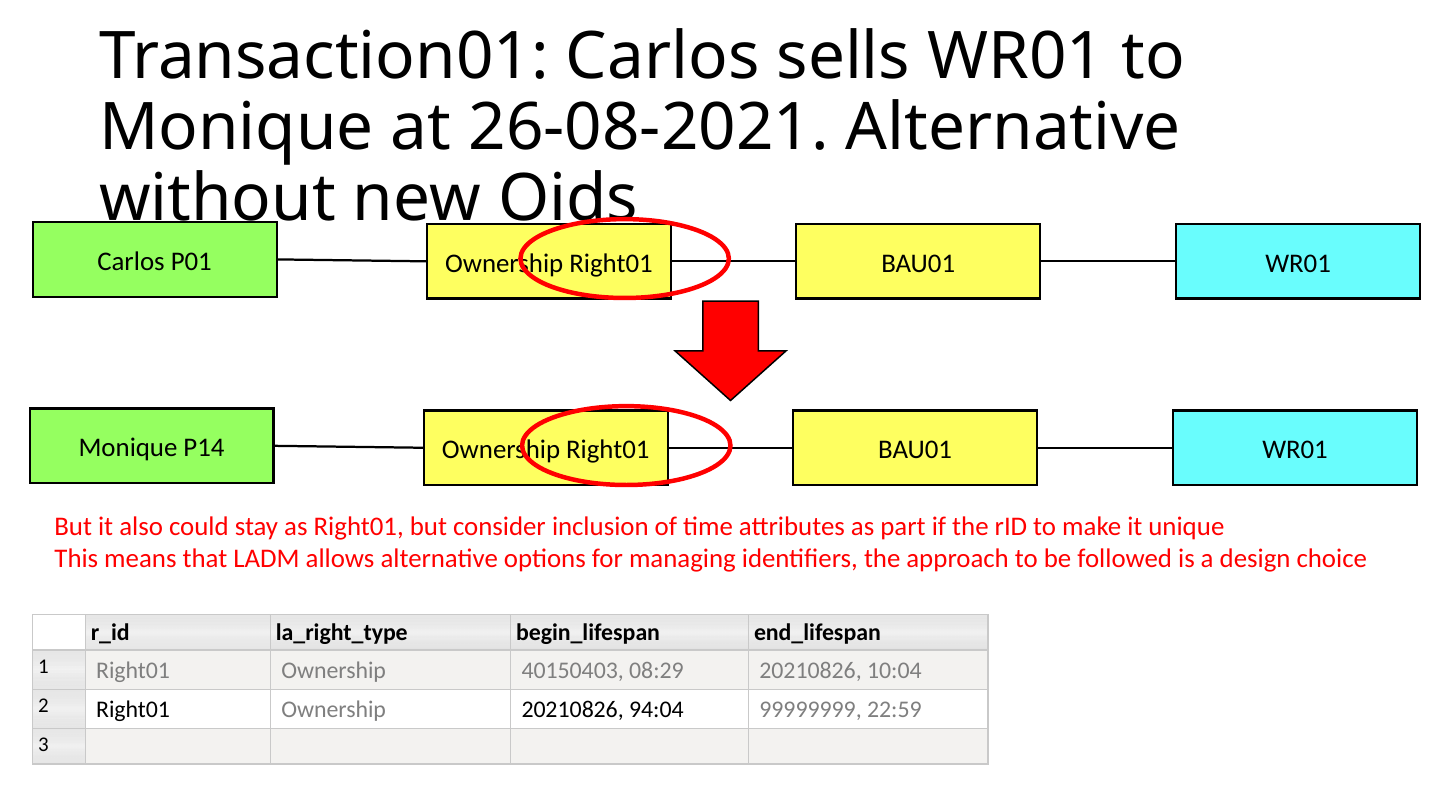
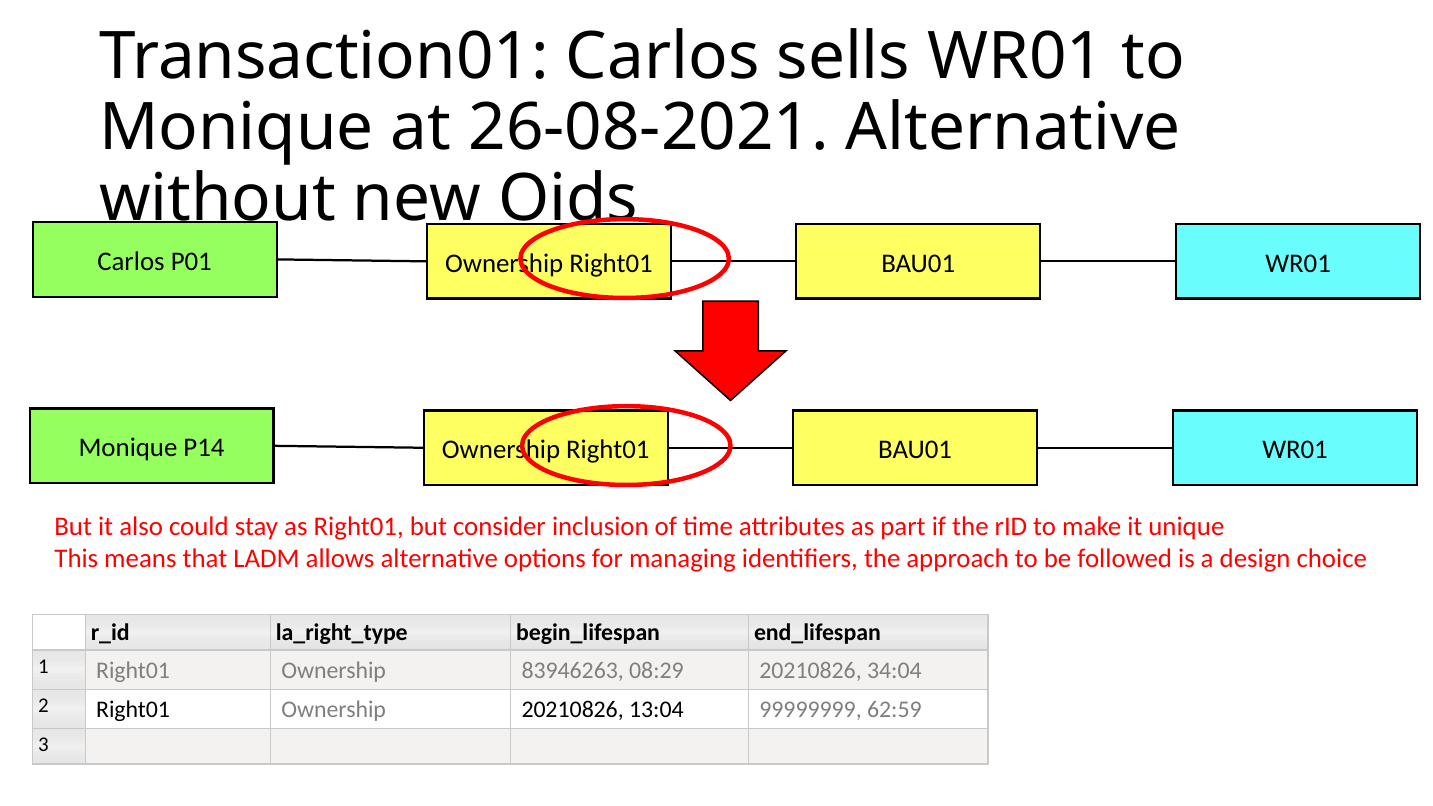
40150403: 40150403 -> 83946263
10:04: 10:04 -> 34:04
94:04: 94:04 -> 13:04
22:59: 22:59 -> 62:59
